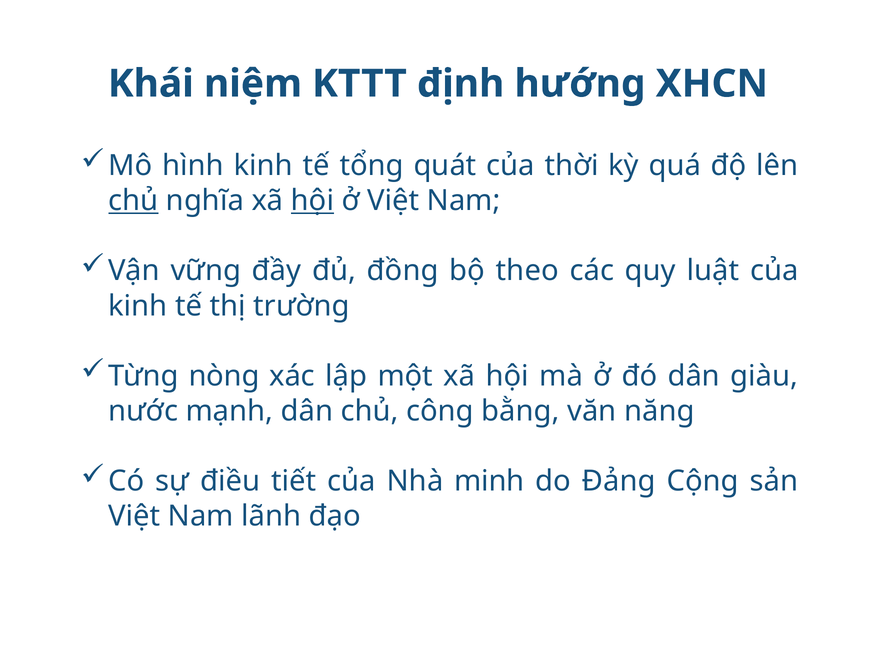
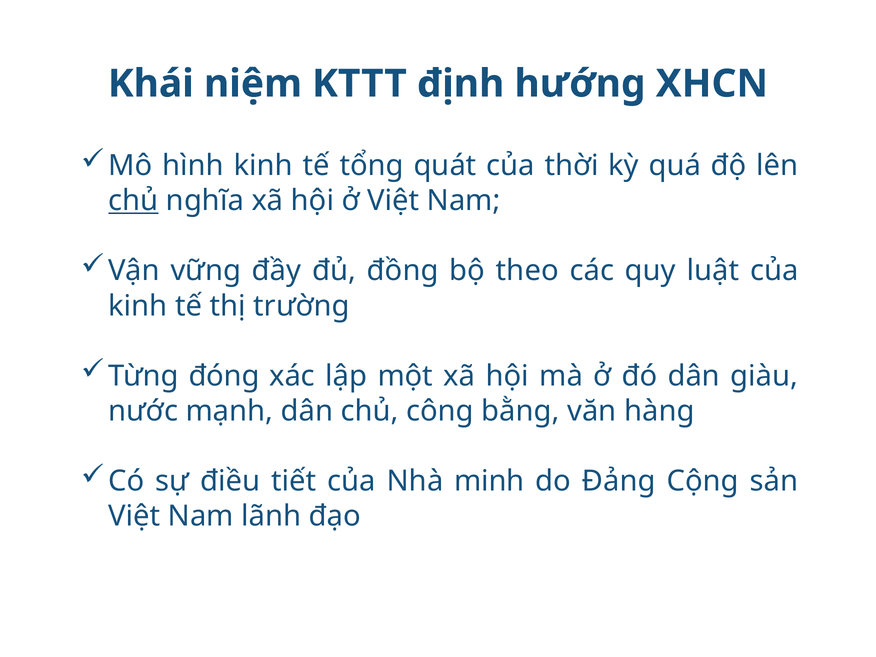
hội at (313, 201) underline: present -> none
nòng: nòng -> đóng
năng: năng -> hàng
